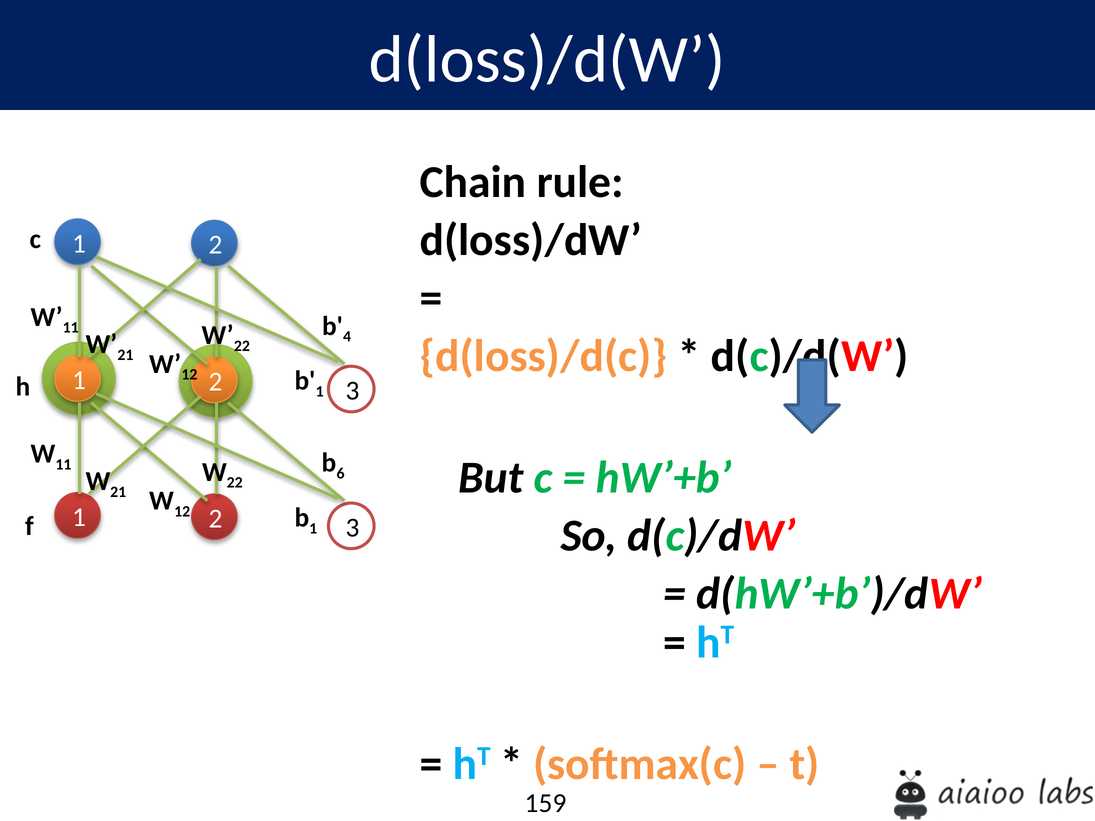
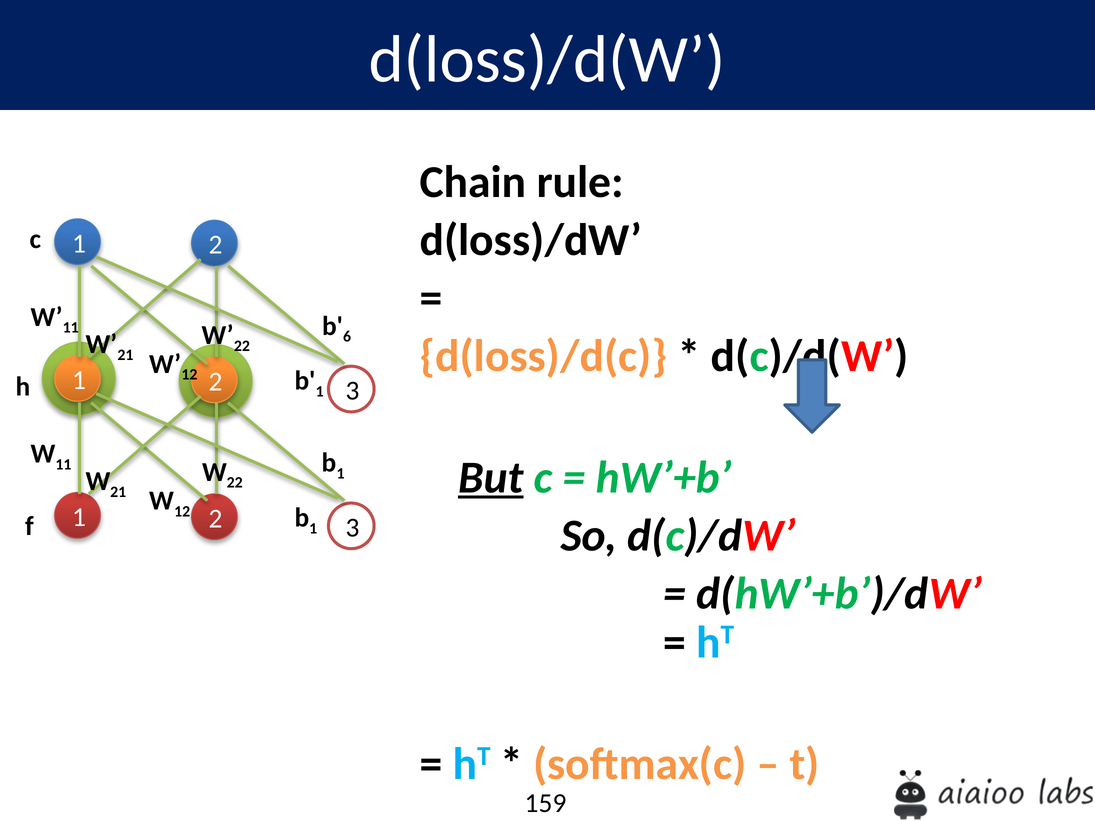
4: 4 -> 6
6 at (341, 474): 6 -> 1
But underline: none -> present
